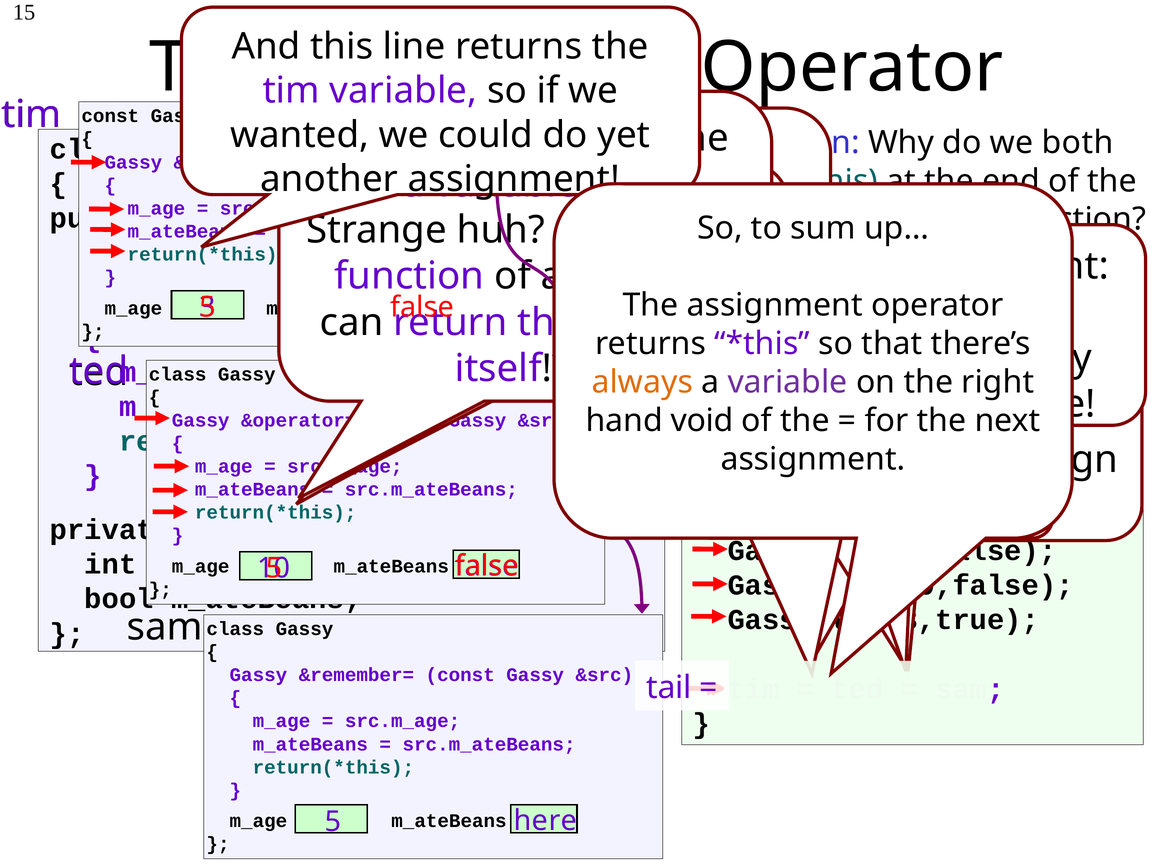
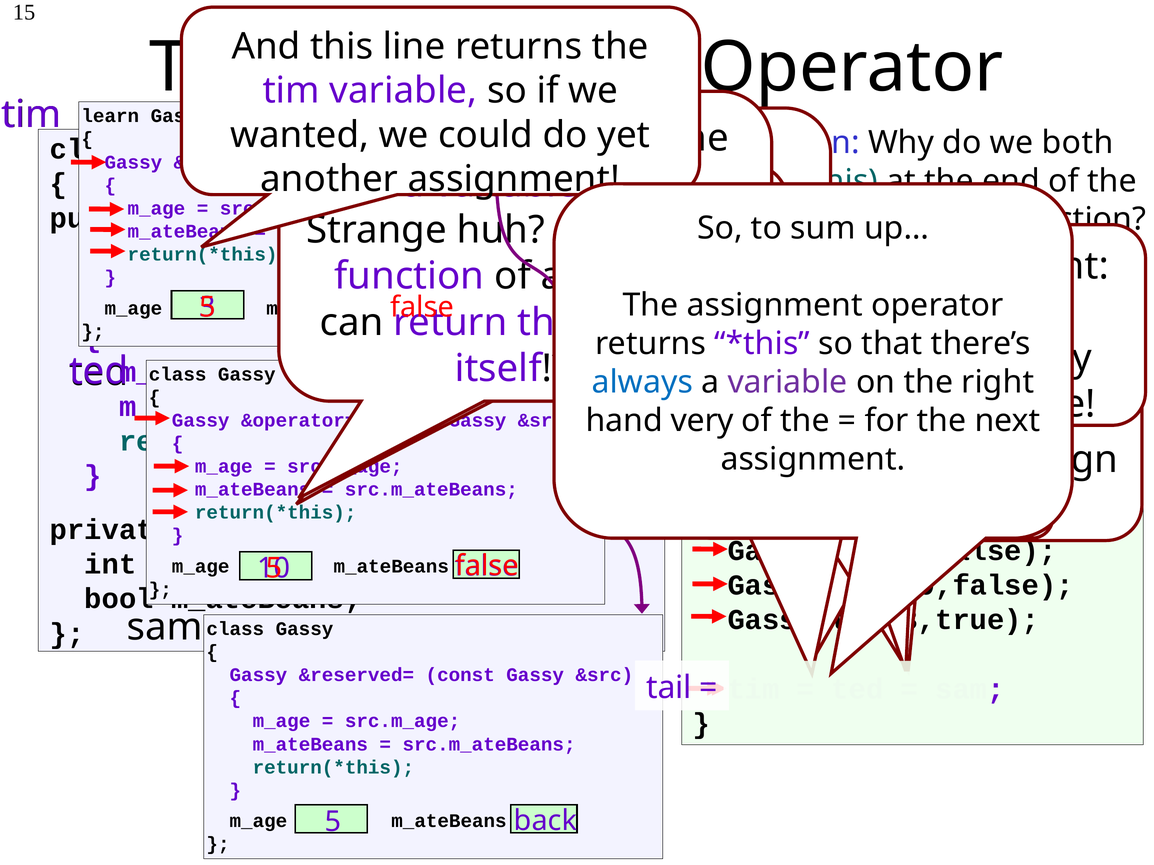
const at (110, 116): const -> learn
always colour: orange -> blue
void: void -> very
&remember=: &remember= -> &reserved=
here: here -> back
